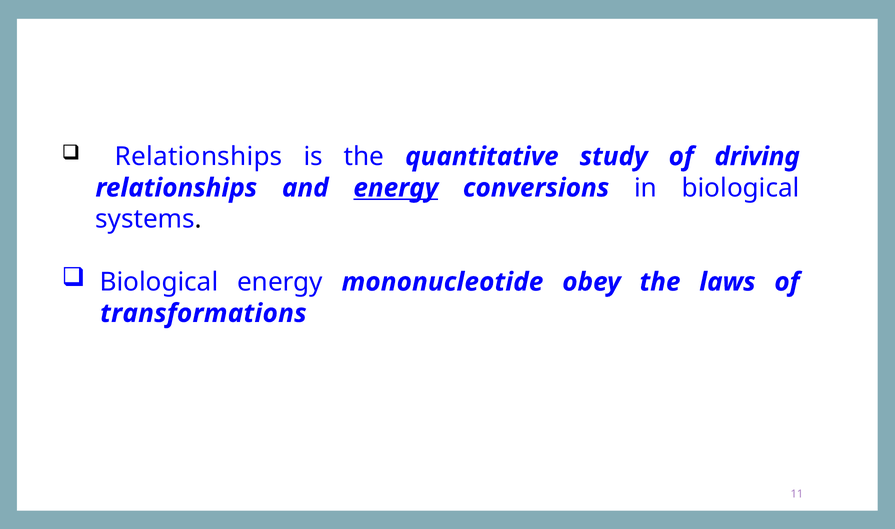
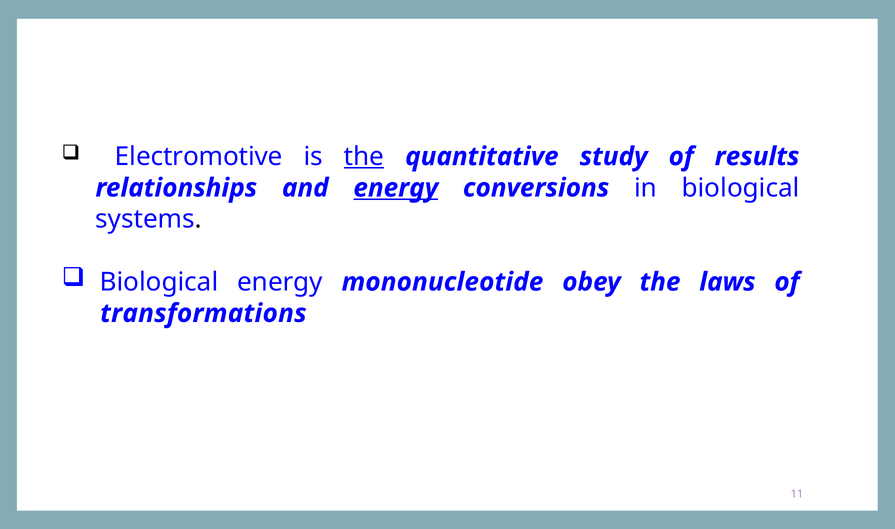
Relationships at (199, 157): Relationships -> Electromotive
the at (364, 157) underline: none -> present
driving: driving -> results
